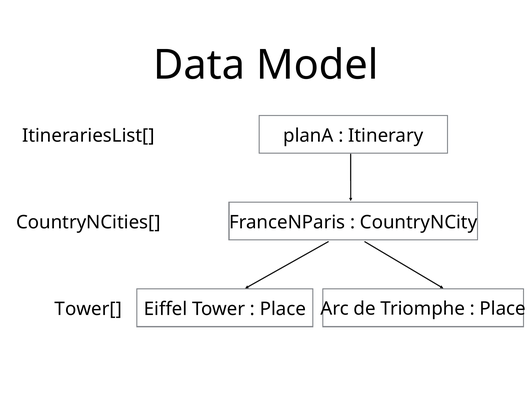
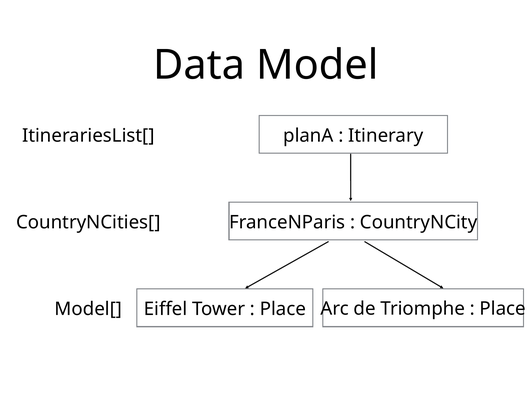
Tower[: Tower[ -> Model[
